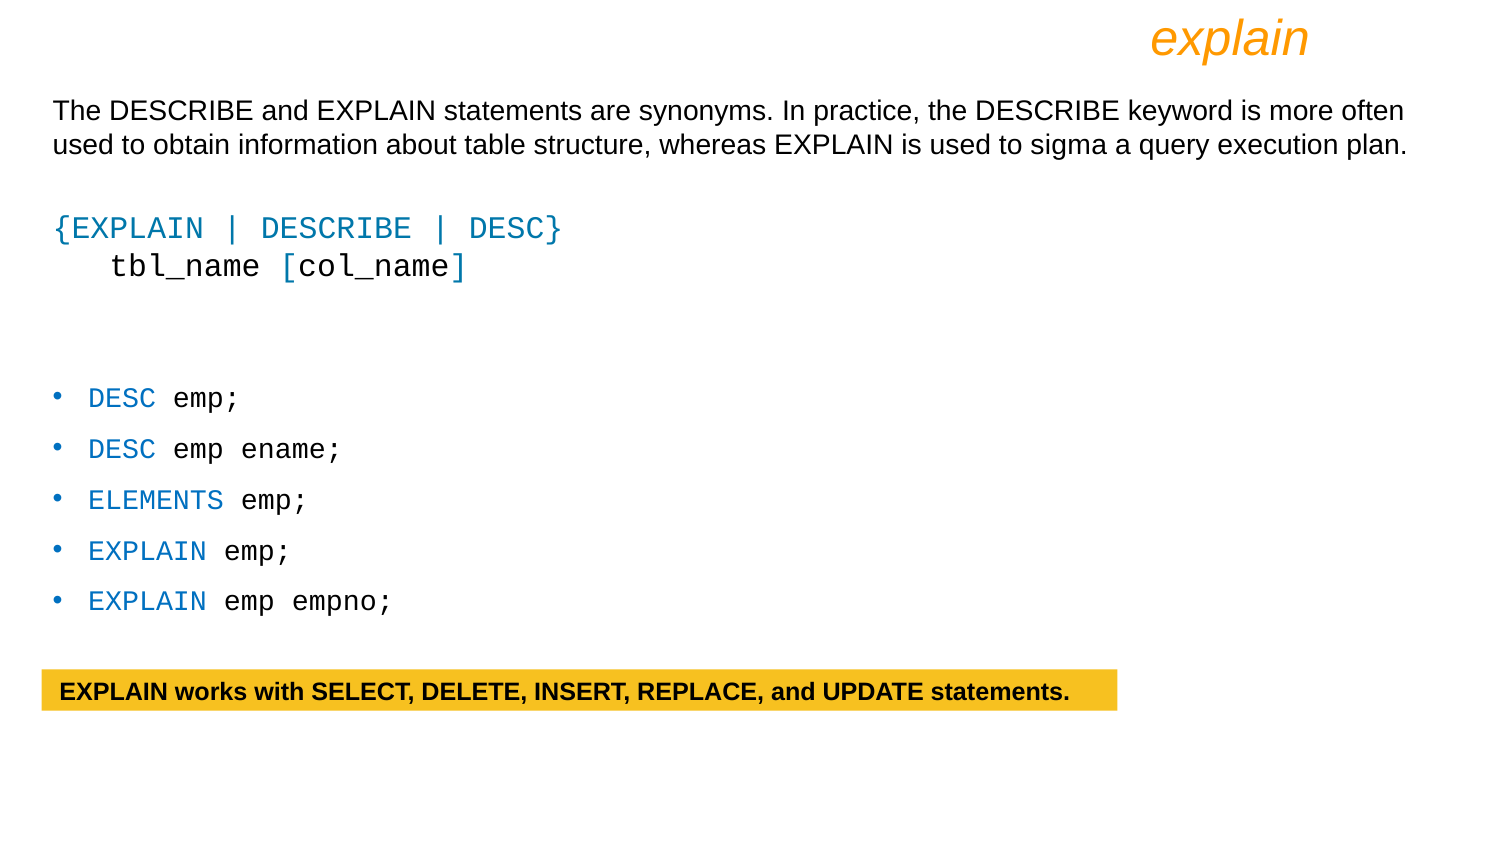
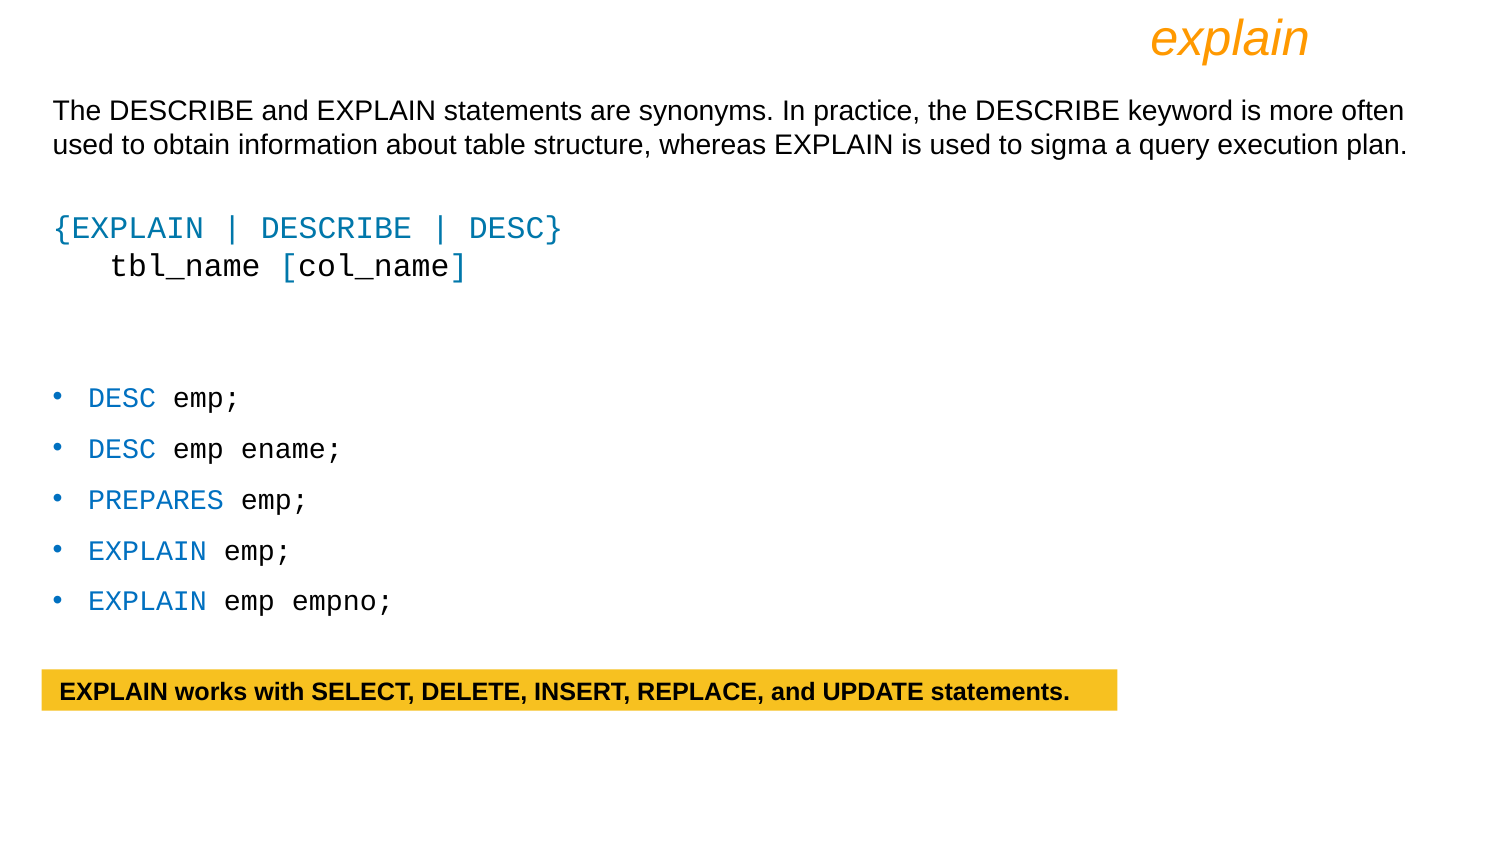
ELEMENTS: ELEMENTS -> PREPARES
